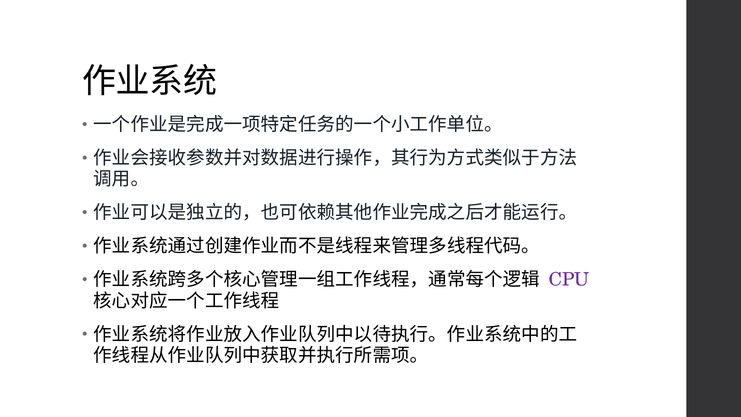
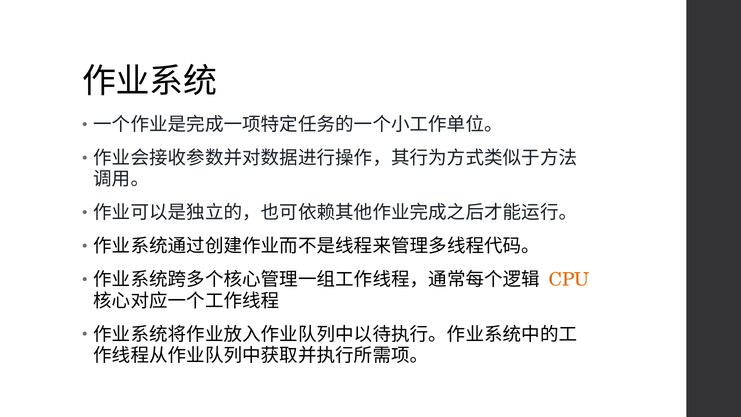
CPU colour: purple -> orange
